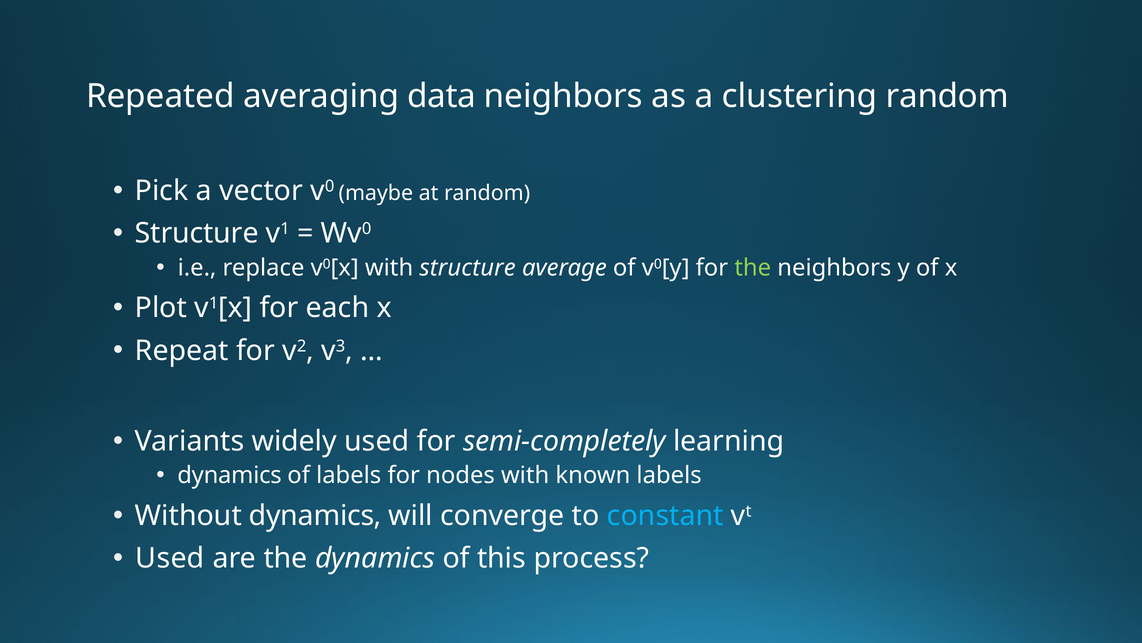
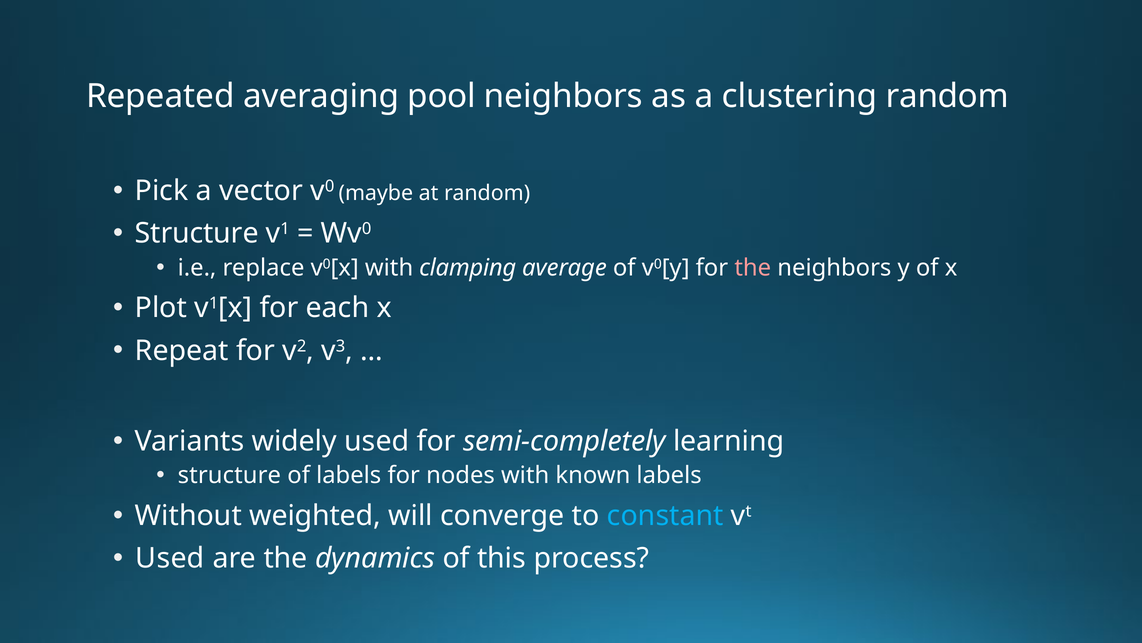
data: data -> pool
with structure: structure -> clamping
the at (753, 268) colour: light green -> pink
dynamics at (230, 475): dynamics -> structure
Without dynamics: dynamics -> weighted
